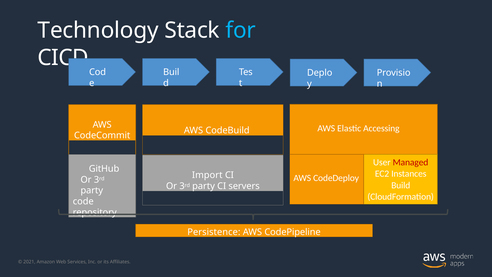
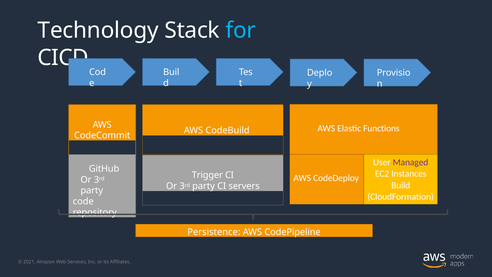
Accessing: Accessing -> Functions
Managed colour: red -> purple
Import: Import -> Trigger
